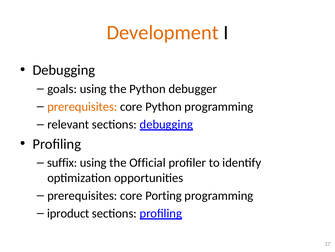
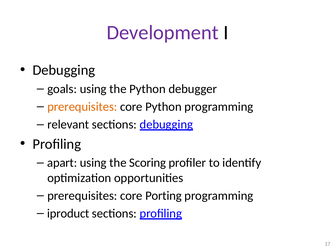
Development colour: orange -> purple
suffix: suffix -> apart
Official: Official -> Scoring
